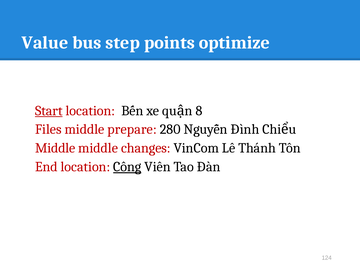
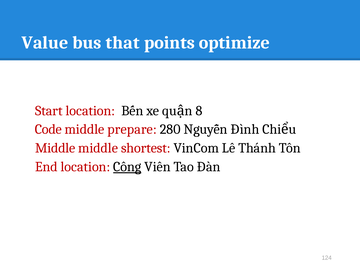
step: step -> that
Start underline: present -> none
Files: Files -> Code
changes: changes -> shortest
